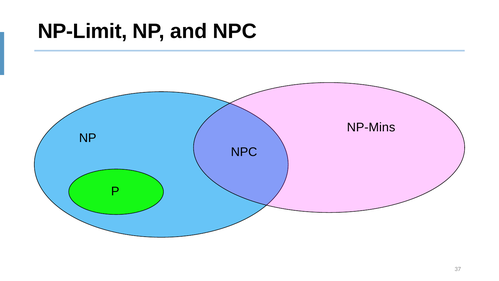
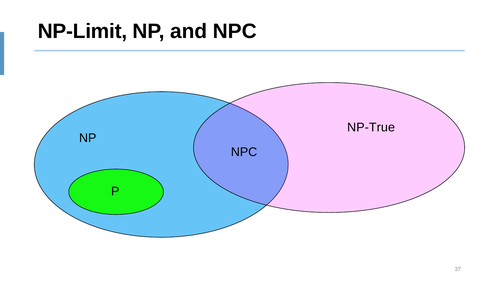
NP-Mins: NP-Mins -> NP-True
